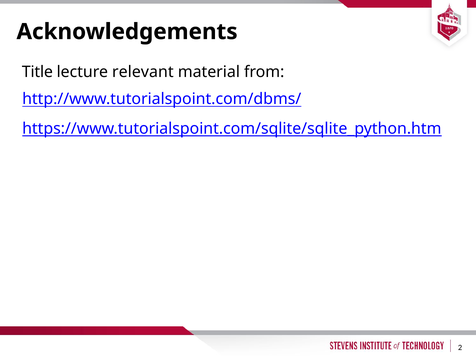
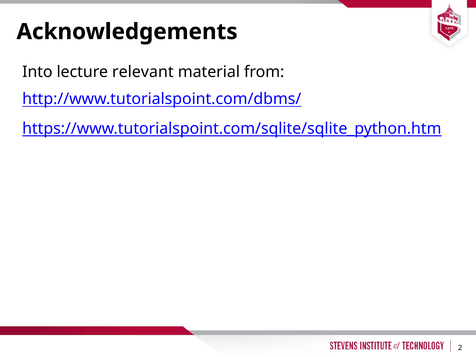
Title: Title -> Into
